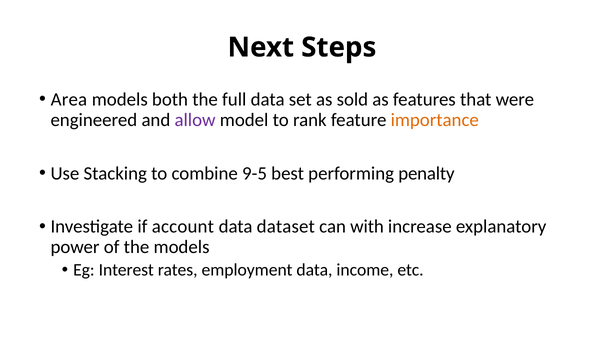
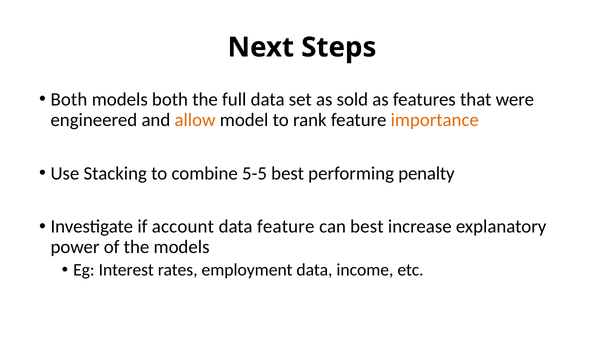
Area at (69, 99): Area -> Both
allow colour: purple -> orange
9-5: 9-5 -> 5-5
data dataset: dataset -> feature
can with: with -> best
